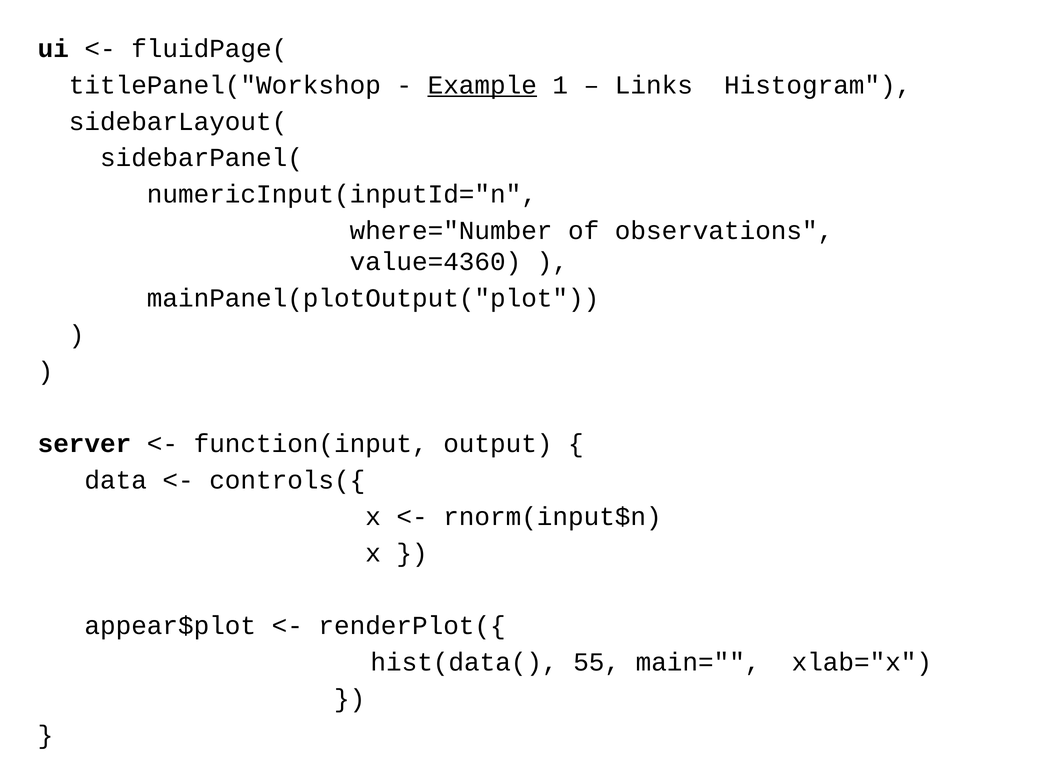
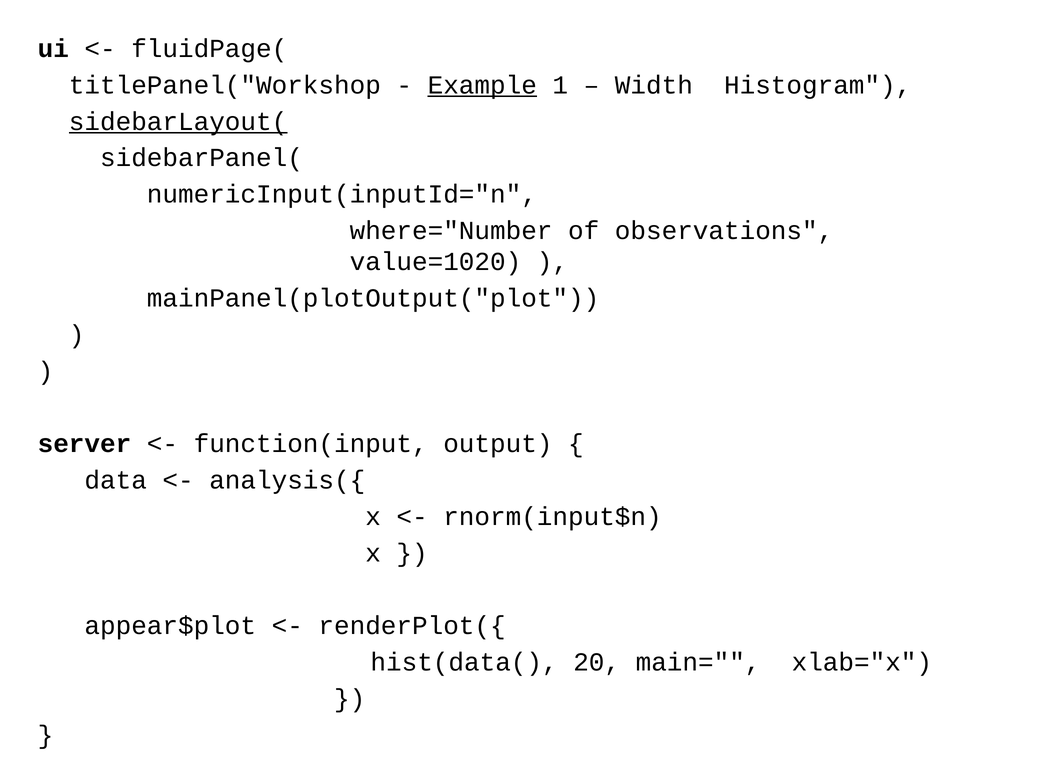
Links: Links -> Width
sidebarLayout( underline: none -> present
value=4360: value=4360 -> value=1020
controls({: controls({ -> analysis({
55: 55 -> 20
